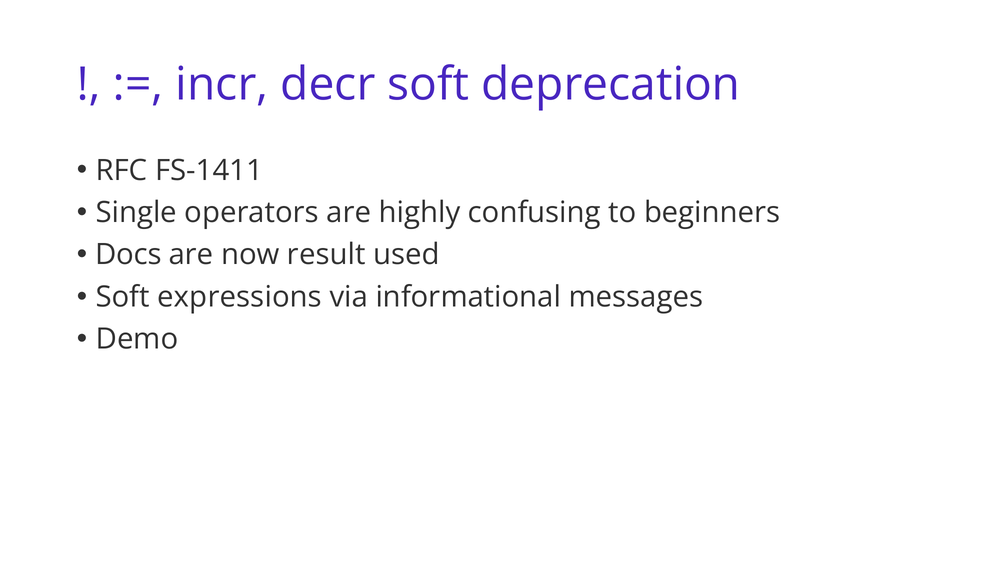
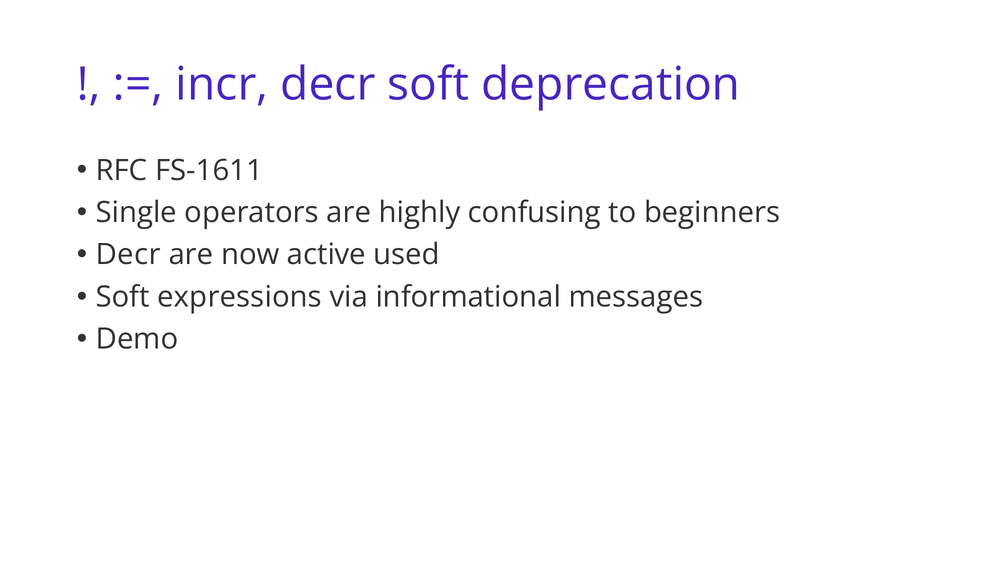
FS-1411: FS-1411 -> FS-1611
Docs at (129, 255): Docs -> Decr
result: result -> active
